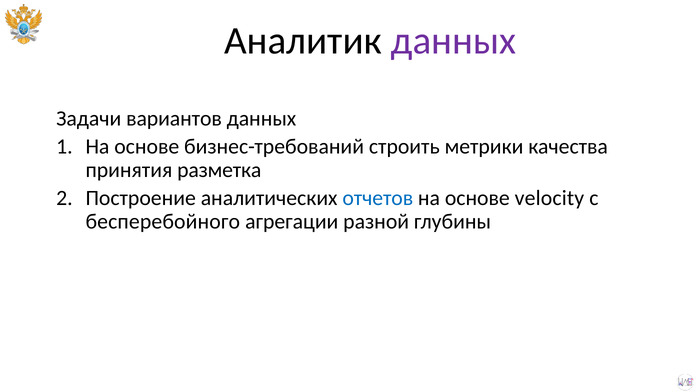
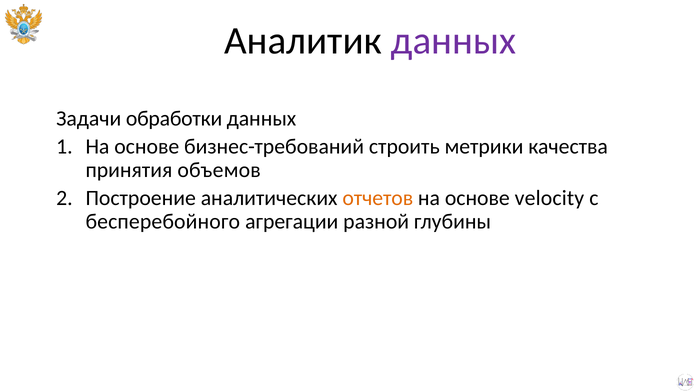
вариантов: вариантов -> обработки
разметка: разметка -> объемов
отчетов colour: blue -> orange
